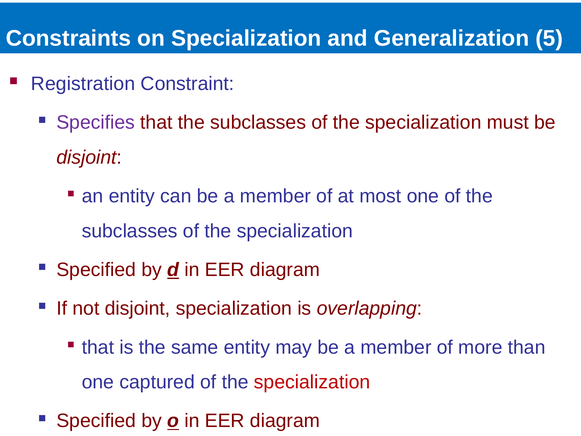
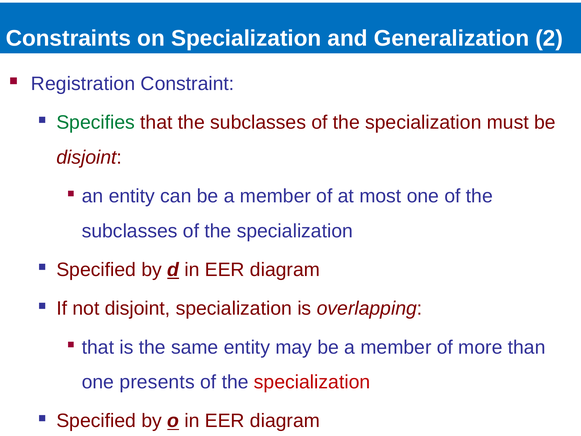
5: 5 -> 2
Specifies colour: purple -> green
captured: captured -> presents
